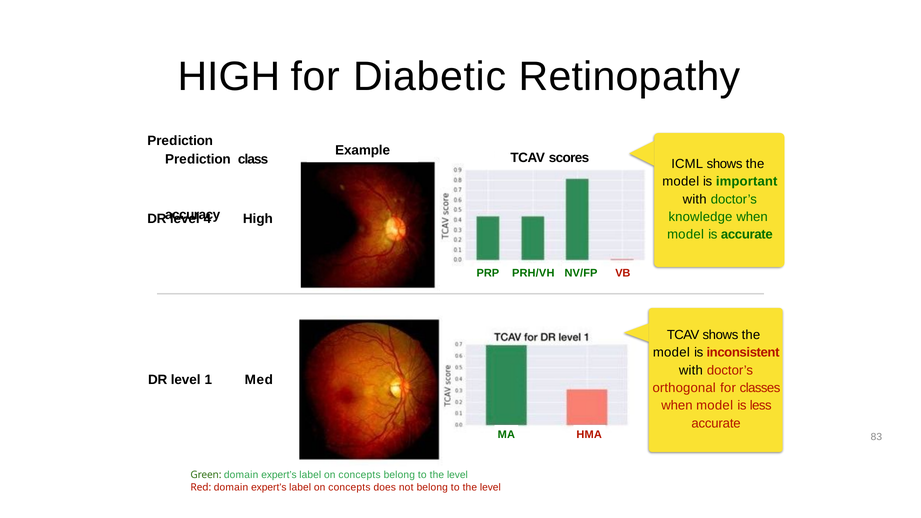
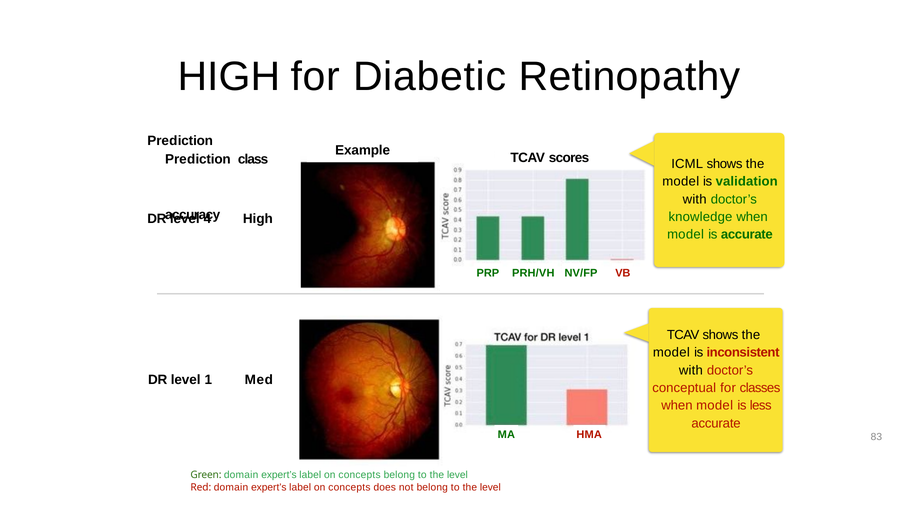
important: important -> validation
orthogonal: orthogonal -> conceptual
